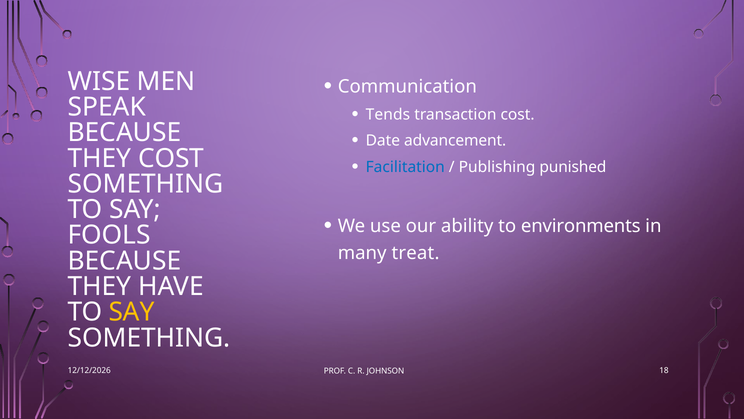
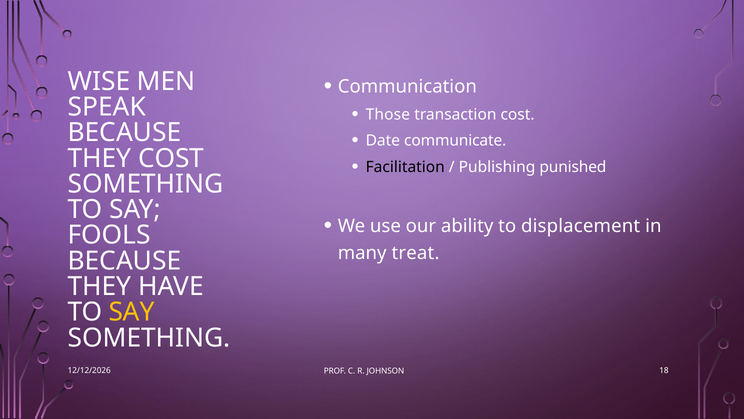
Tends: Tends -> Those
advancement: advancement -> communicate
Facilitation colour: blue -> black
environments: environments -> displacement
